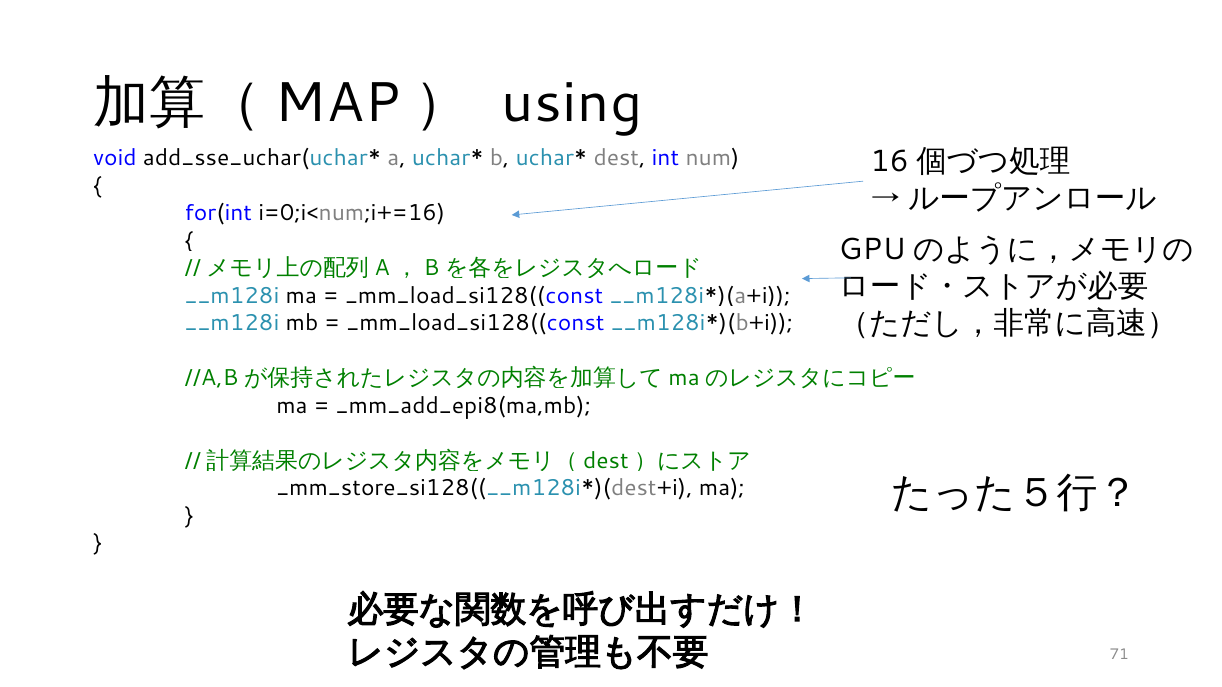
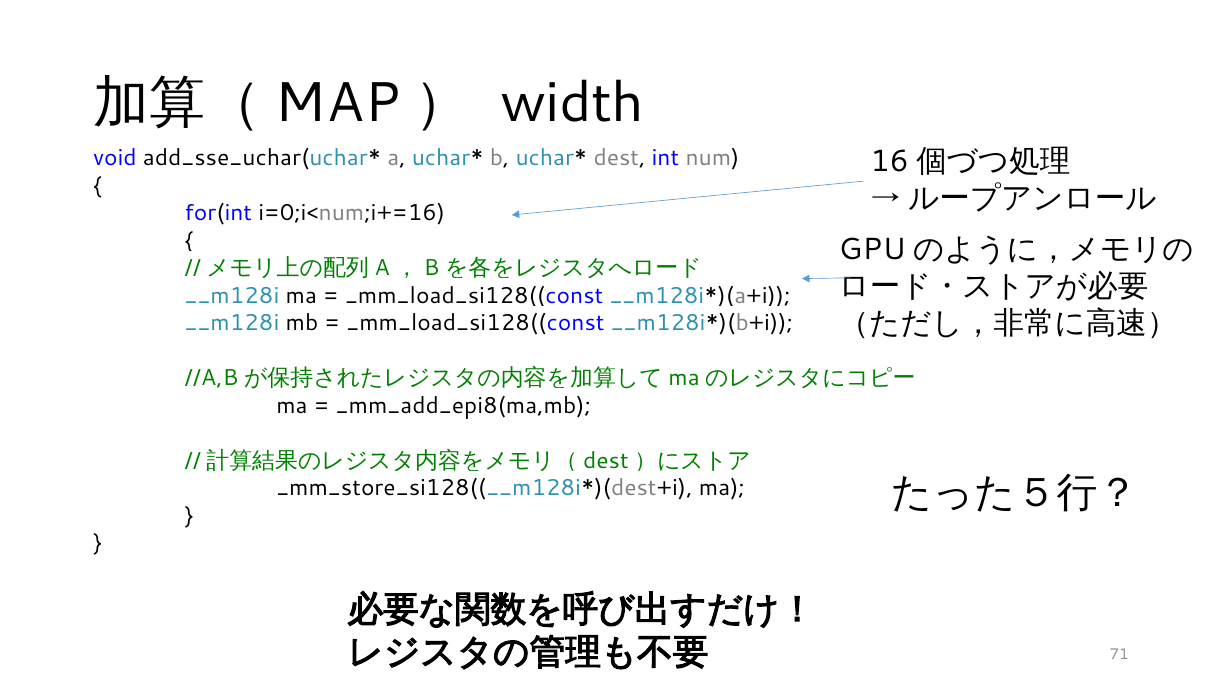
using: using -> width
